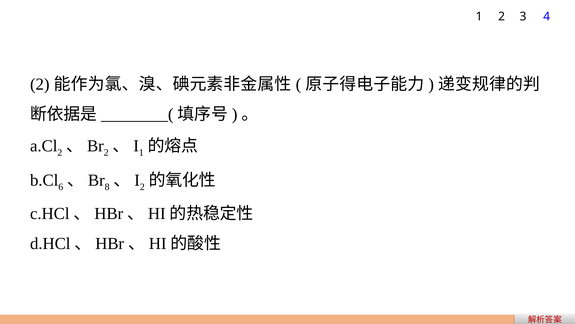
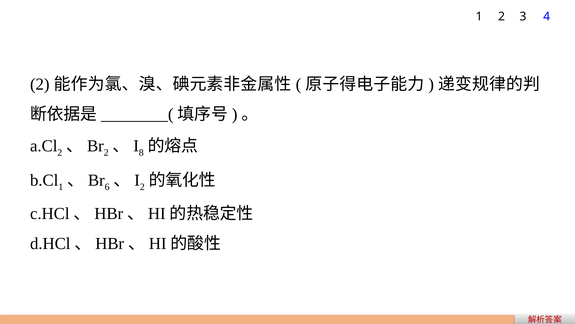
1 at (141, 152): 1 -> 8
6 at (61, 187): 6 -> 1
8: 8 -> 6
